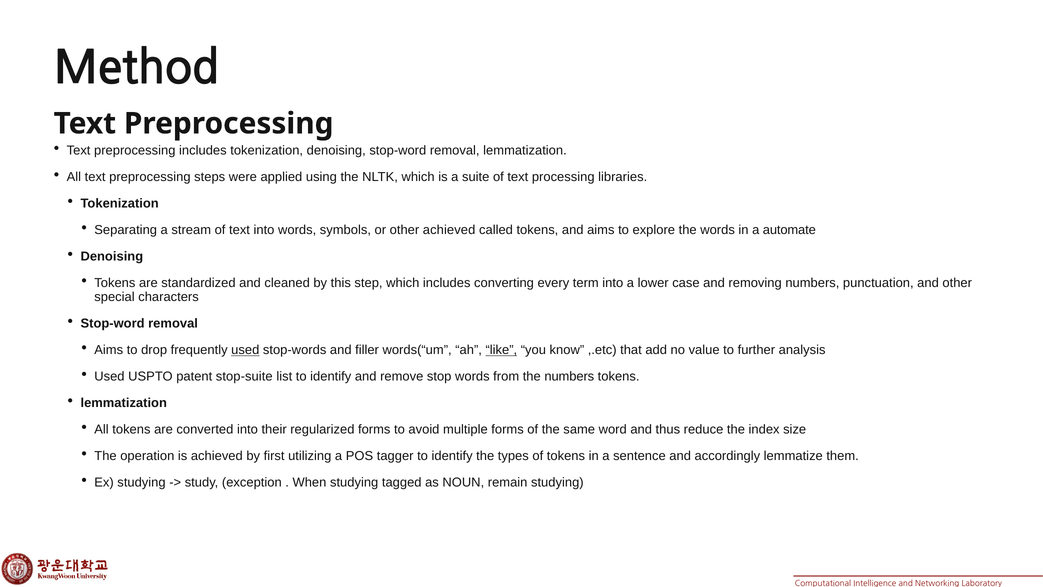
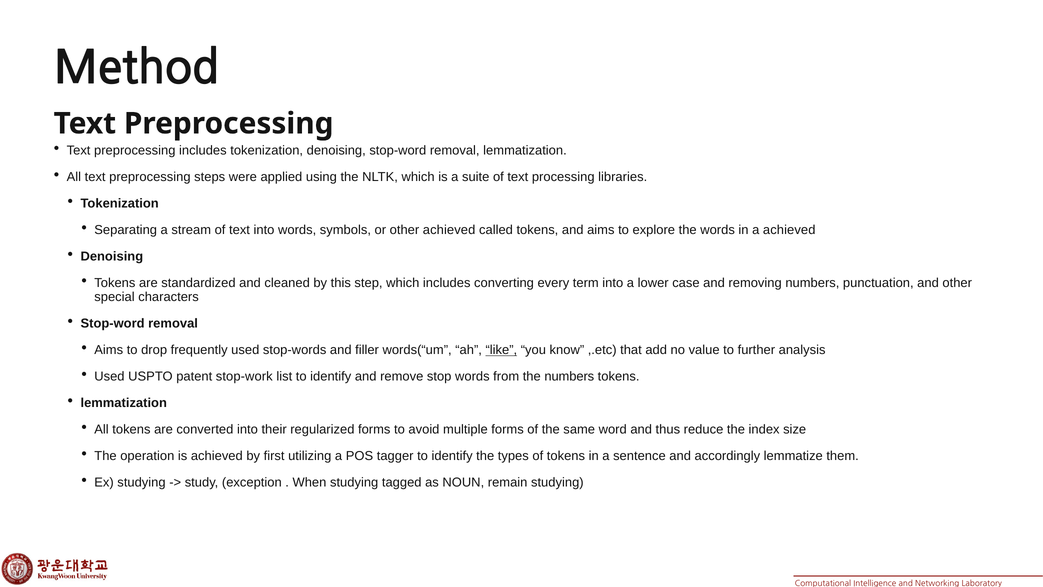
a automate: automate -> achieved
used at (245, 350) underline: present -> none
stop-suite: stop-suite -> stop-work
